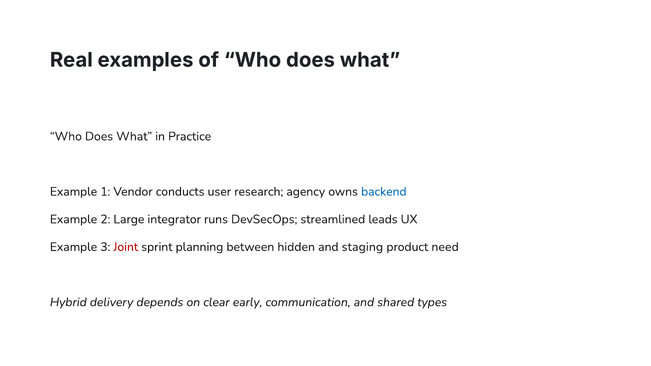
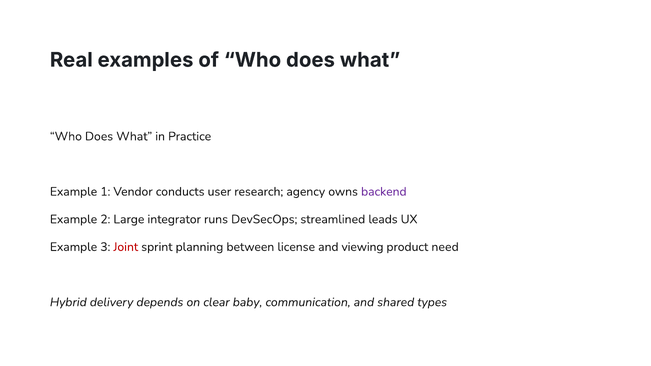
backend colour: blue -> purple
hidden: hidden -> license
staging: staging -> viewing
early: early -> baby
